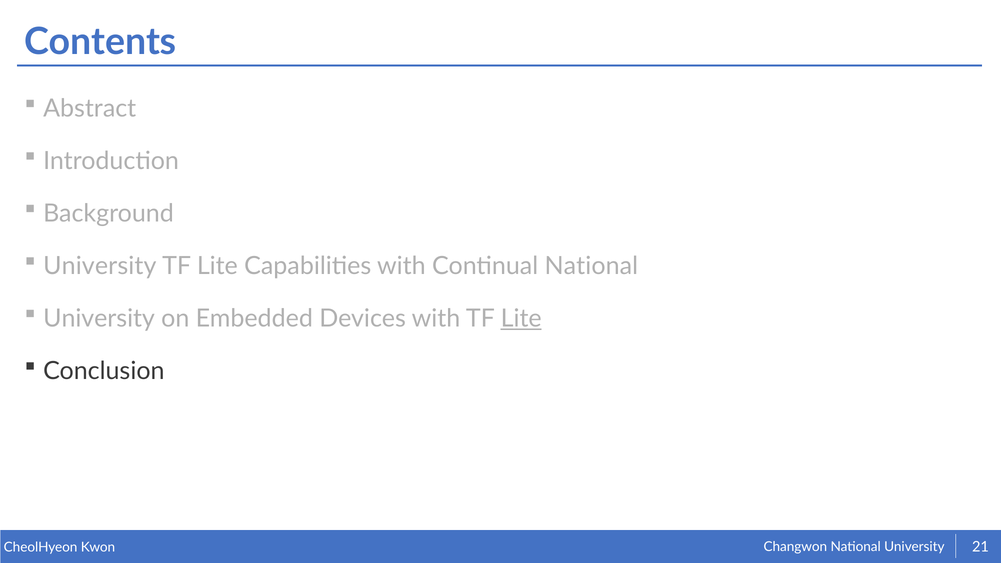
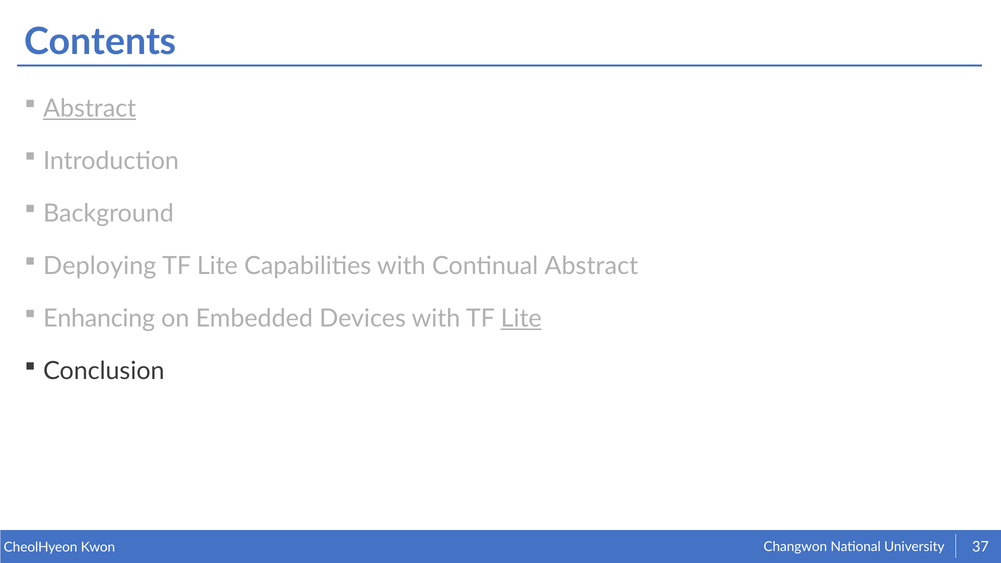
Abstract at (90, 109) underline: none -> present
University at (100, 266): University -> Deploying
Continual National: National -> Abstract
University at (99, 318): University -> Enhancing
21: 21 -> 37
